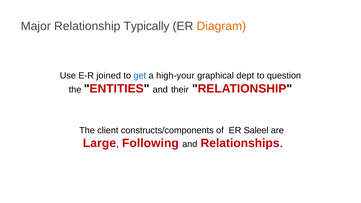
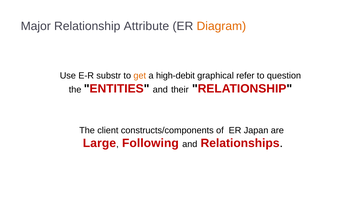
Typically: Typically -> Attribute
joined: joined -> substr
get colour: blue -> orange
high-your: high-your -> high-debit
dept: dept -> refer
Saleel: Saleel -> Japan
